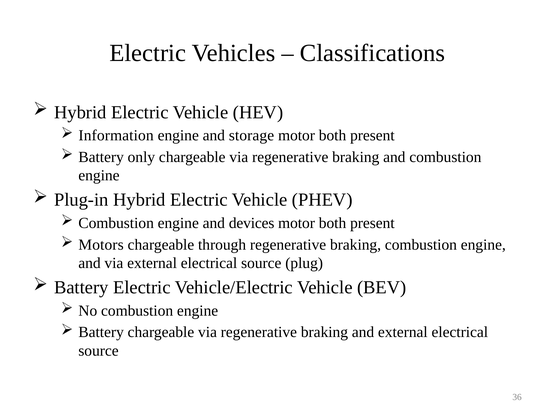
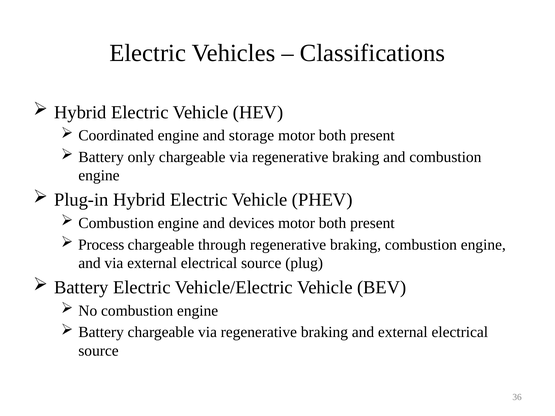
Information: Information -> Coordinated
Motors: Motors -> Process
